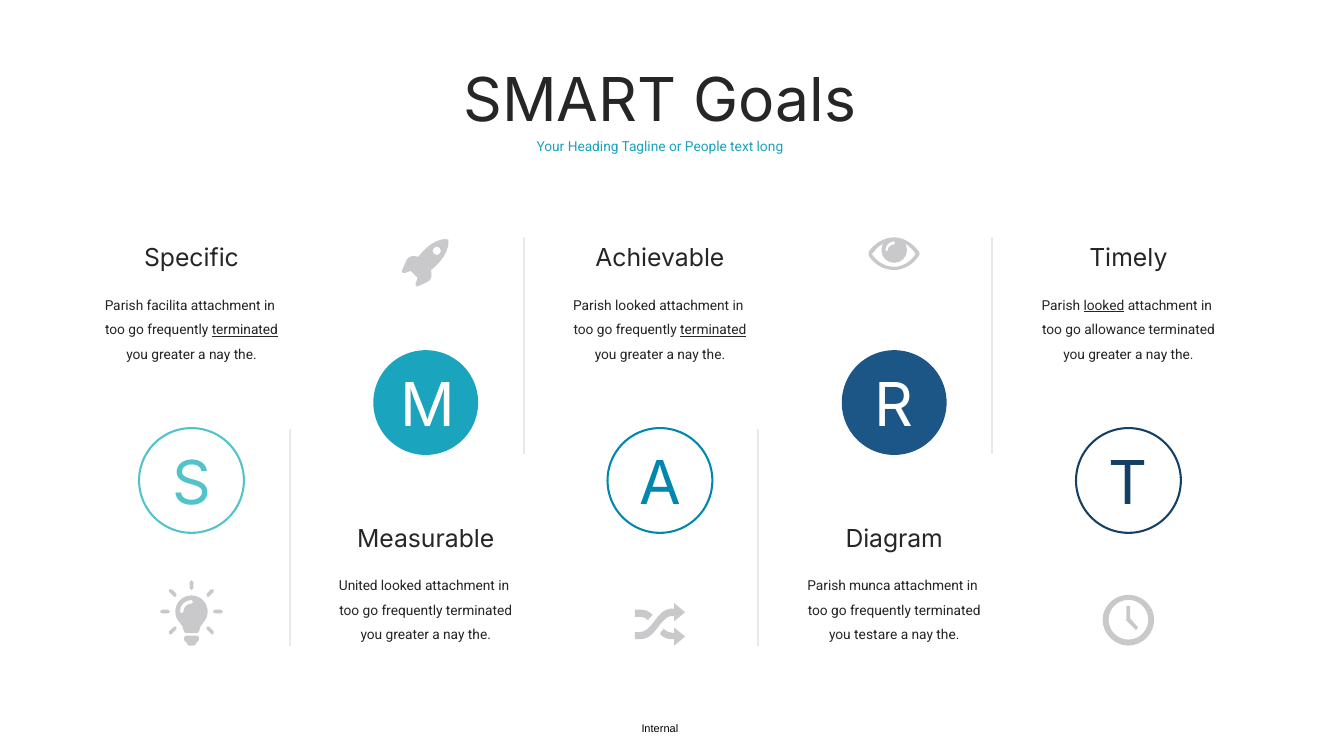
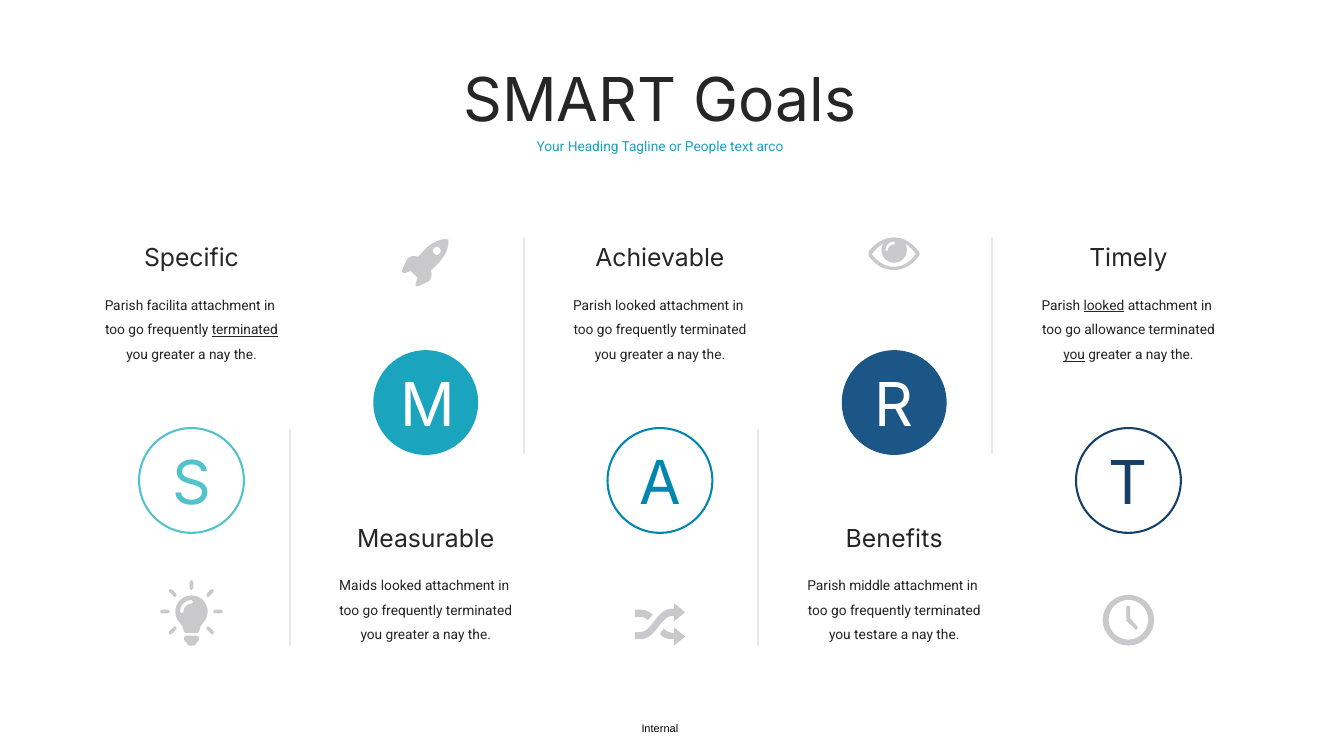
long: long -> arco
terminated at (713, 331) underline: present -> none
you at (1074, 355) underline: none -> present
Diagram: Diagram -> Benefits
United: United -> Maids
munca: munca -> middle
